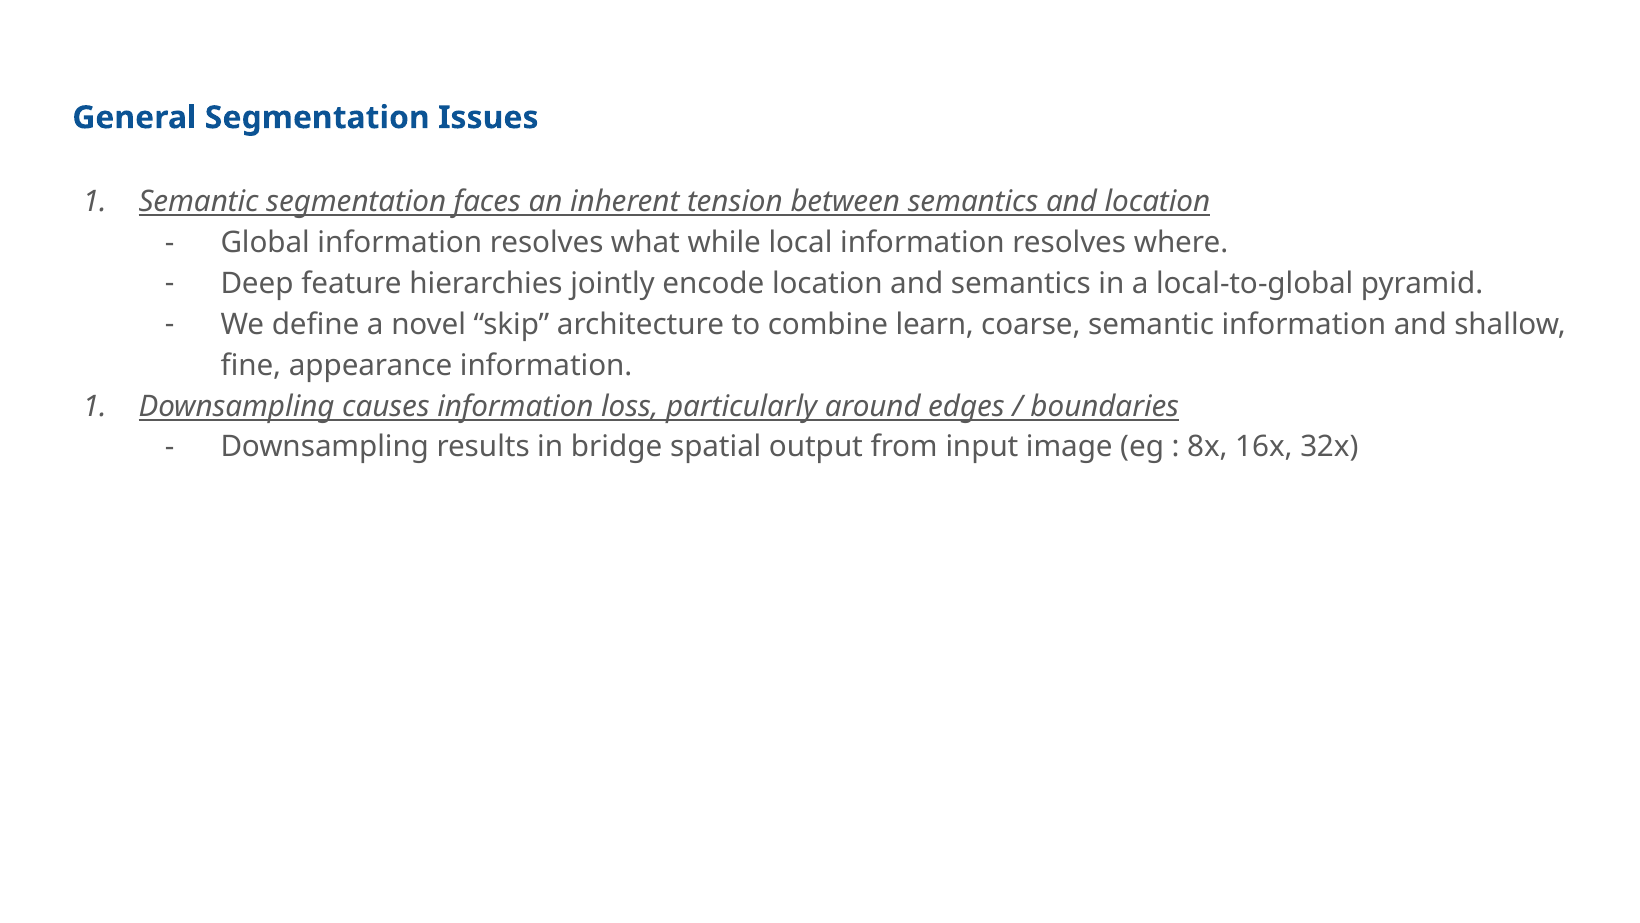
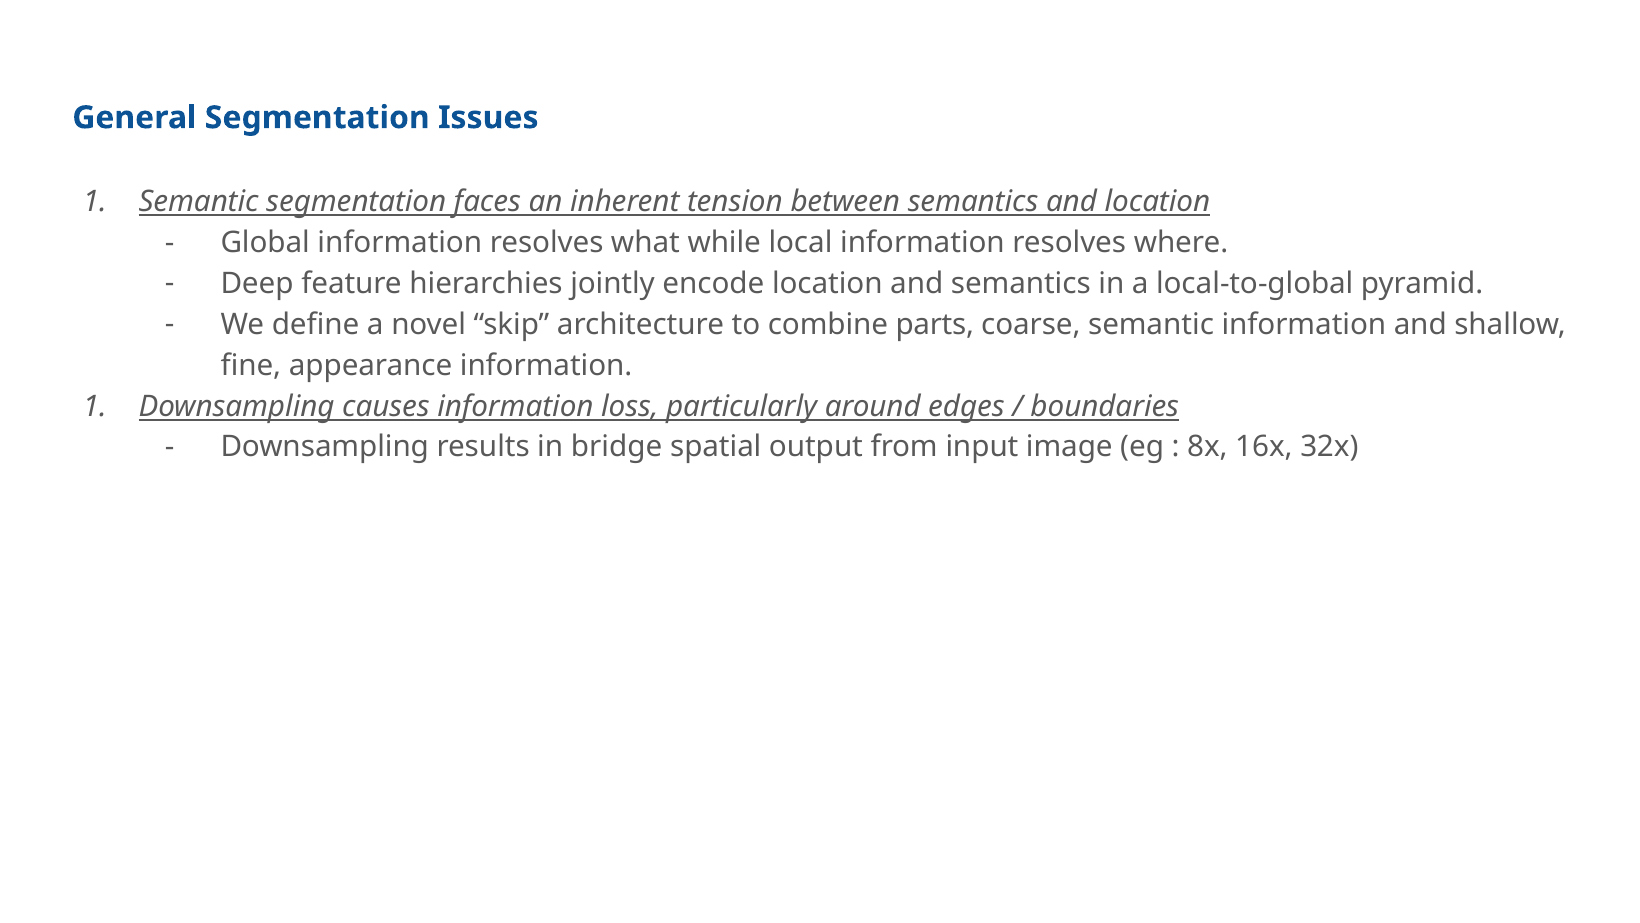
learn: learn -> parts
